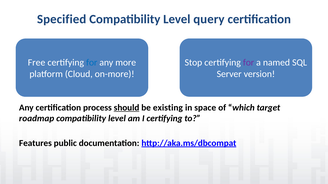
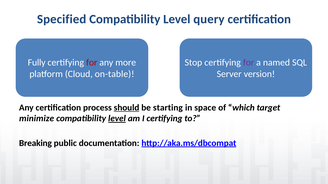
Free: Free -> Fully
for at (92, 63) colour: blue -> red
on-more: on-more -> on-table
existing: existing -> starting
roadmap: roadmap -> minimize
level at (117, 119) underline: none -> present
Features: Features -> Breaking
